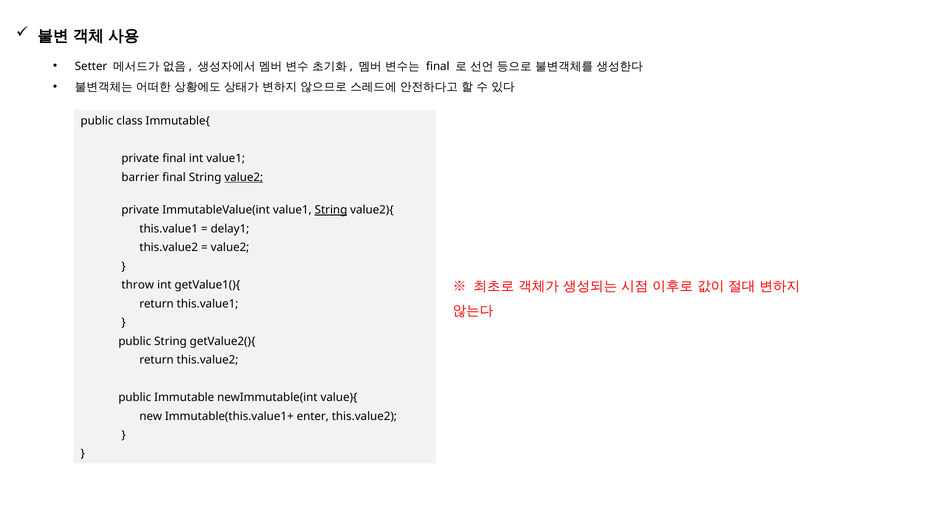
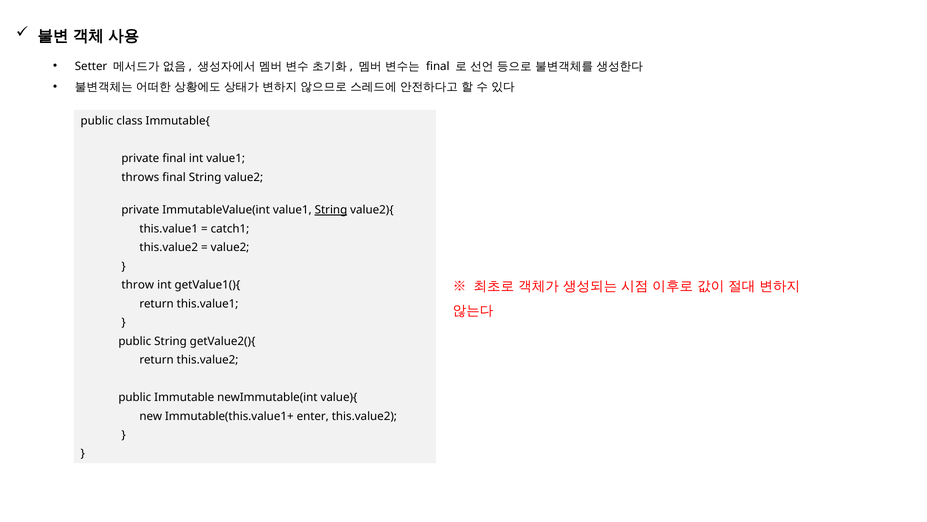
barrier: barrier -> throws
value2 at (244, 177) underline: present -> none
delay1: delay1 -> catch1
